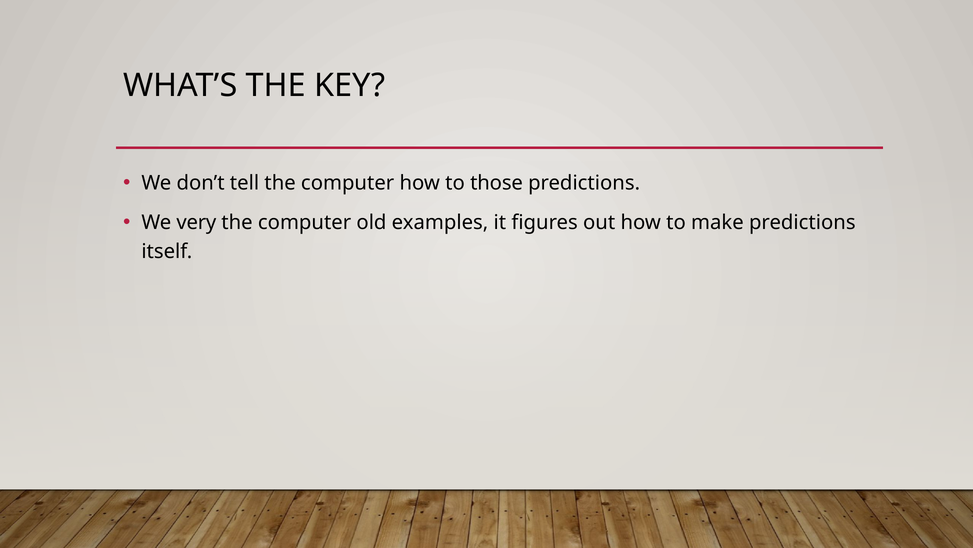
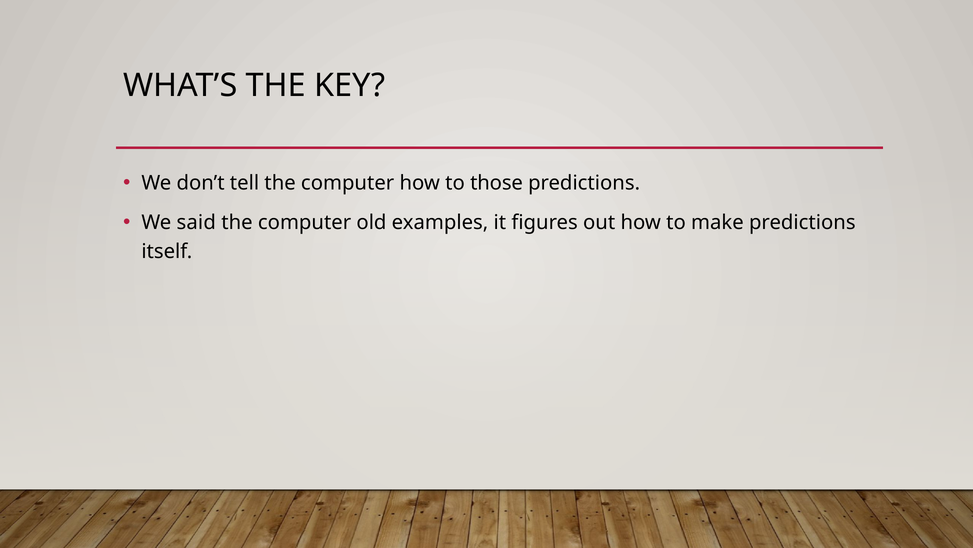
very: very -> said
